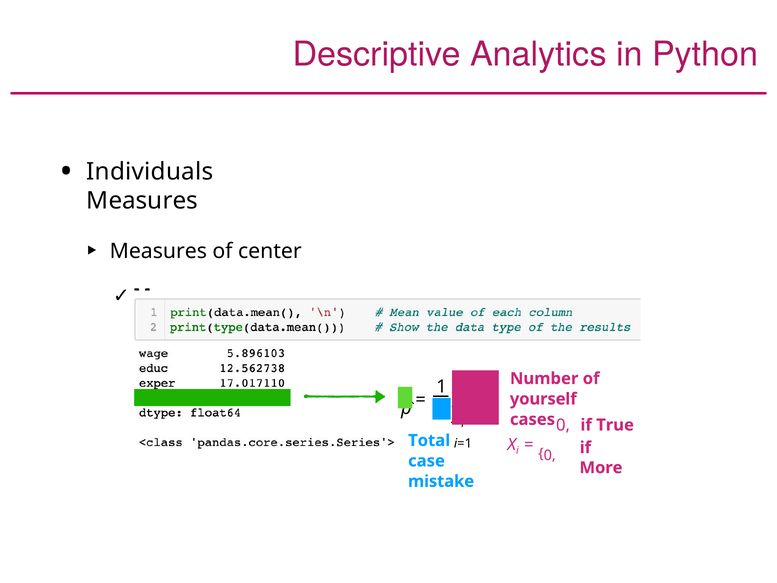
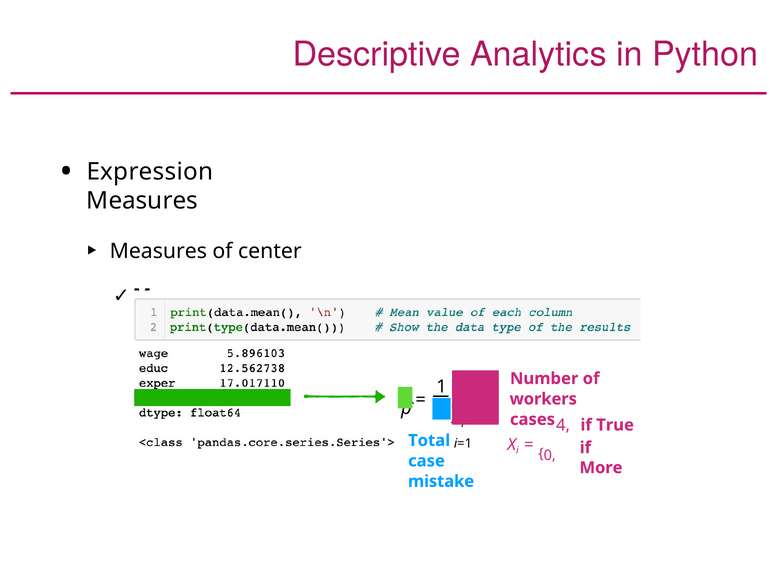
Individuals: Individuals -> Expression
yourself: yourself -> workers
0 at (563, 425): 0 -> 4
